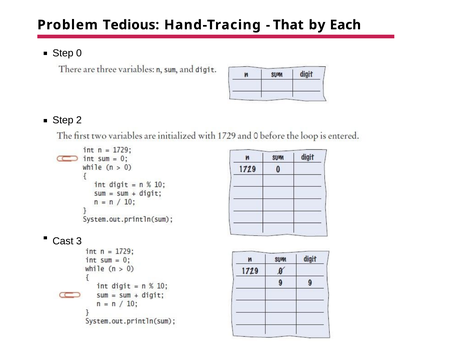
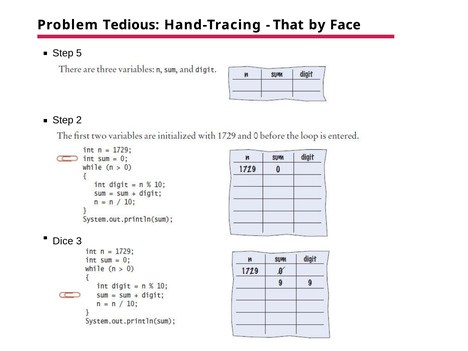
Each: Each -> Face
0: 0 -> 5
Cast: Cast -> Dice
